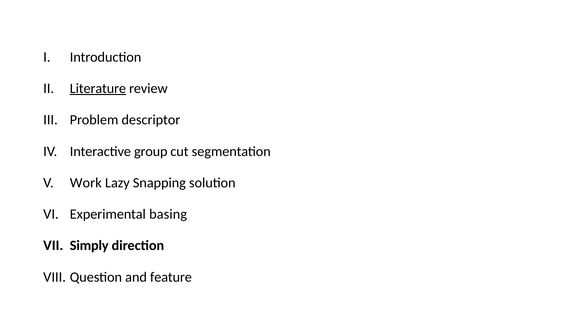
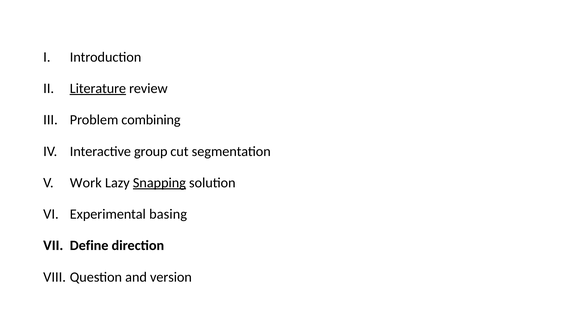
descriptor: descriptor -> combining
Snapping underline: none -> present
Simply: Simply -> Define
feature: feature -> version
